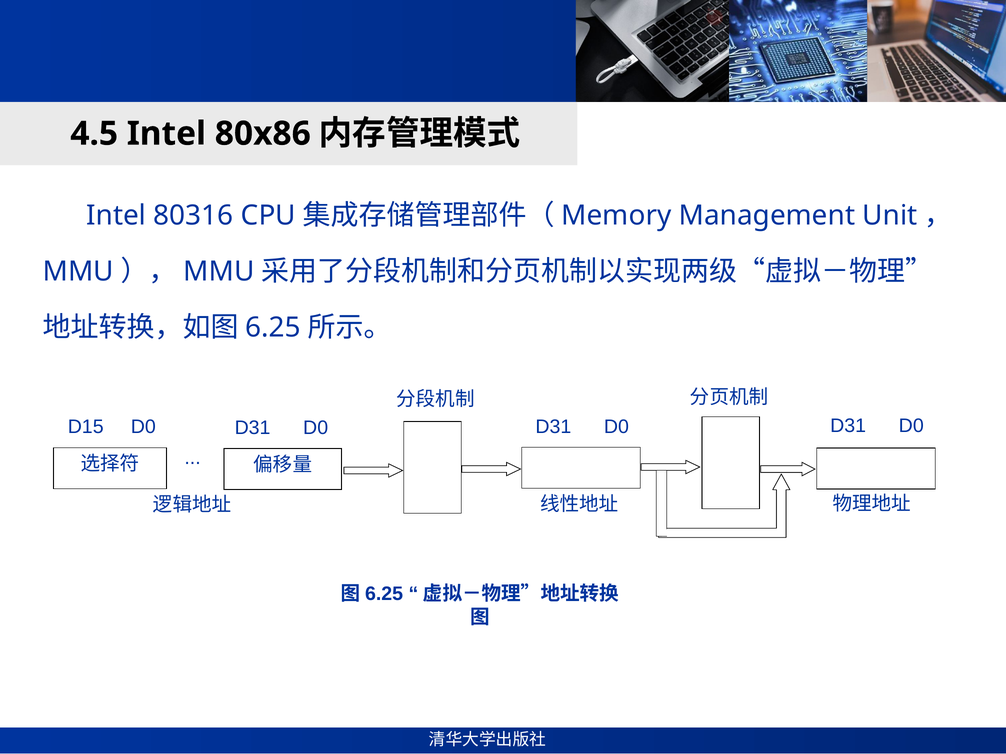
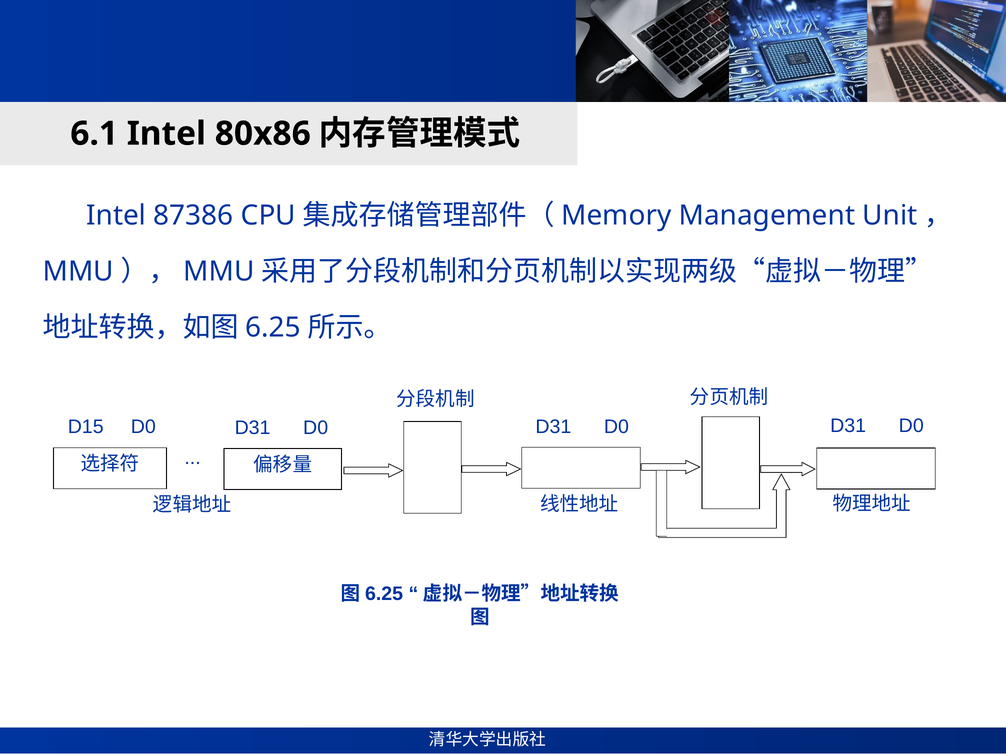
4.5: 4.5 -> 6.1
80316: 80316 -> 87386
